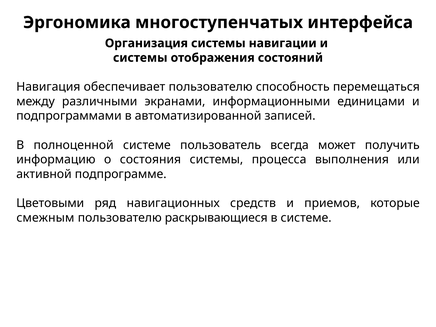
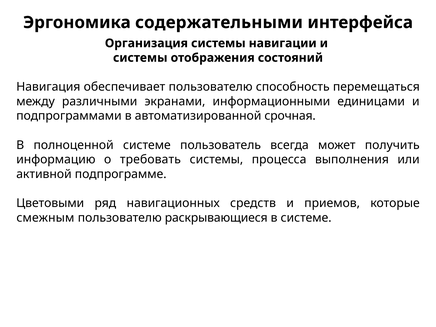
многоступенчатых: многоступенчатых -> содержательными
записей: записей -> срочная
состояния: состояния -> требовать
